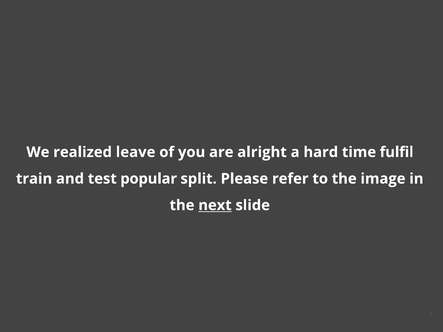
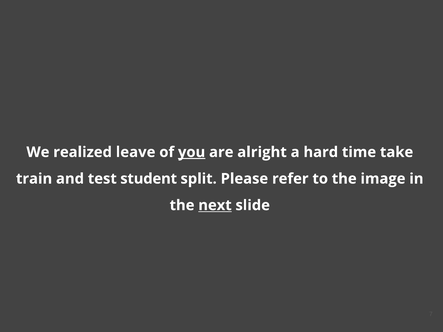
you underline: none -> present
fulfil: fulfil -> take
popular: popular -> student
